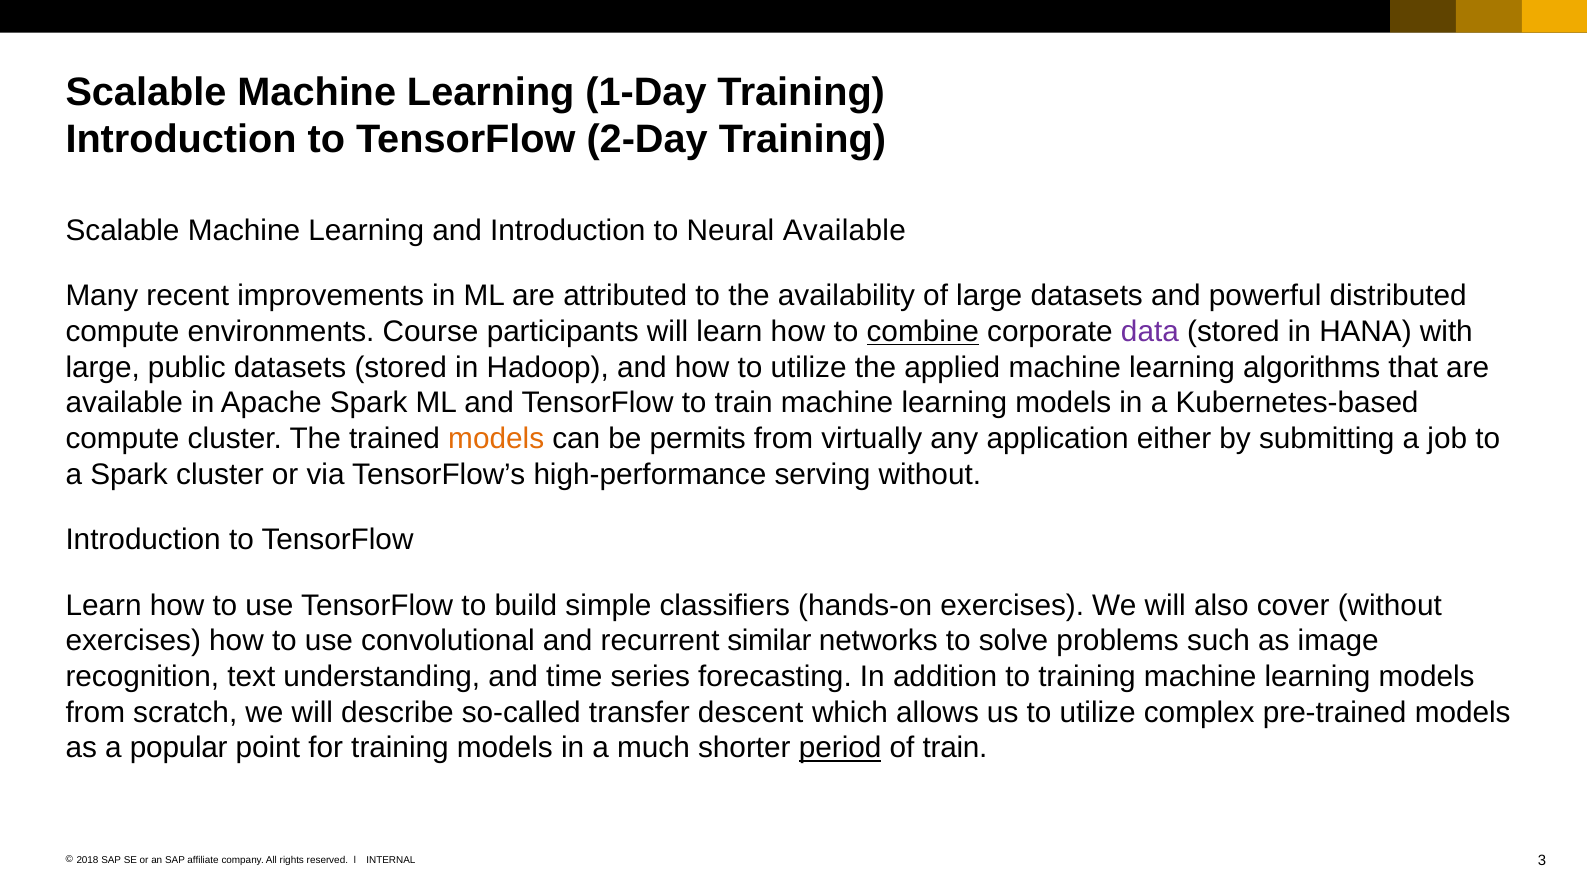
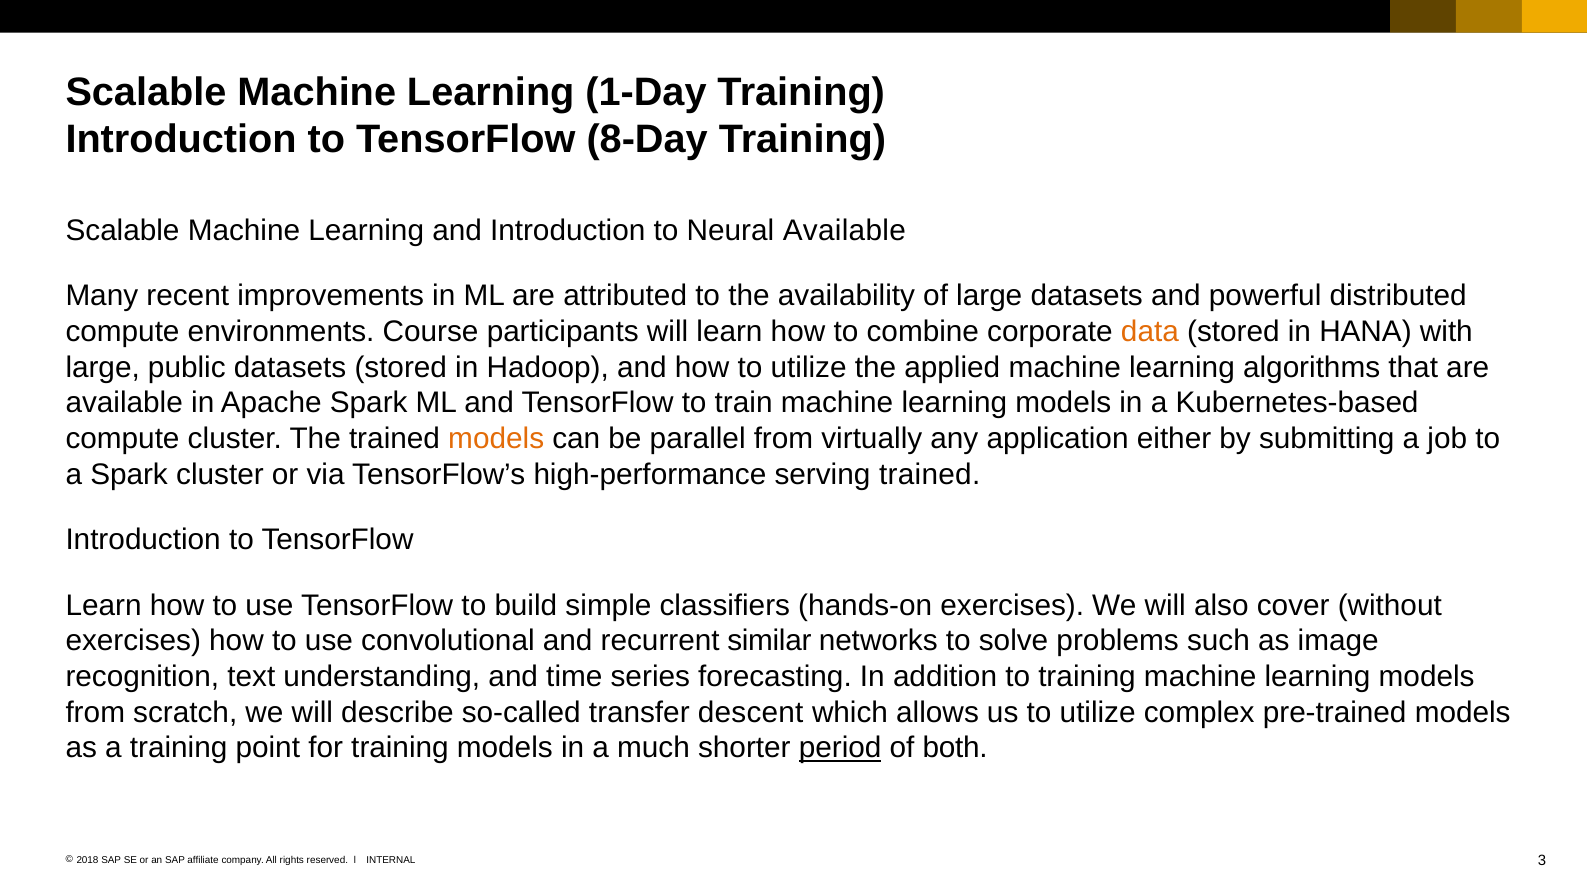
2-Day: 2-Day -> 8-Day
combine underline: present -> none
data colour: purple -> orange
permits: permits -> parallel
serving without: without -> trained
a popular: popular -> training
of train: train -> both
